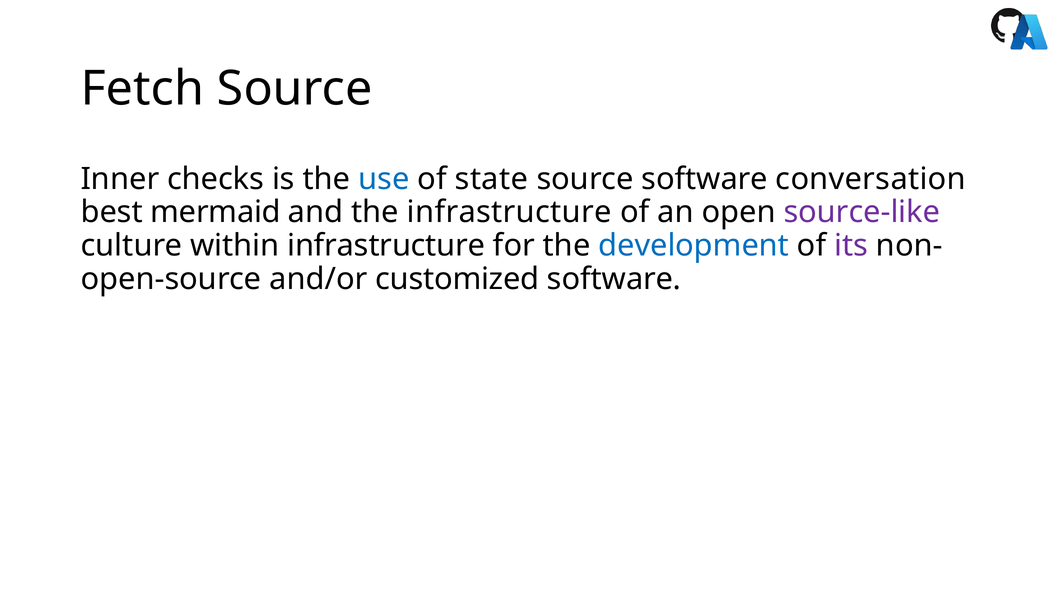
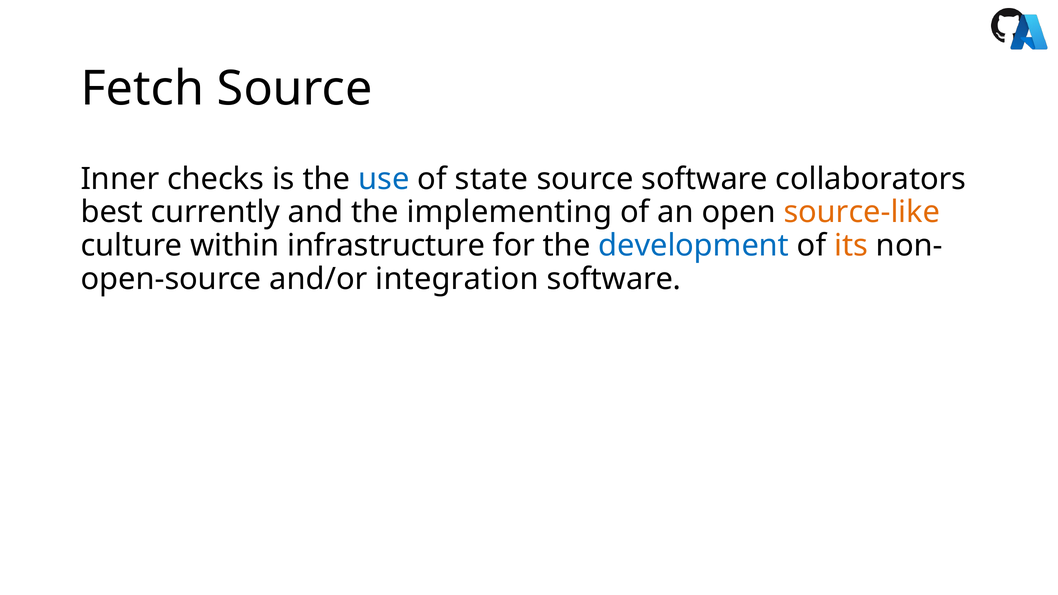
conversation: conversation -> collaborators
mermaid: mermaid -> currently
the infrastructure: infrastructure -> implementing
source-like colour: purple -> orange
its colour: purple -> orange
customized: customized -> integration
